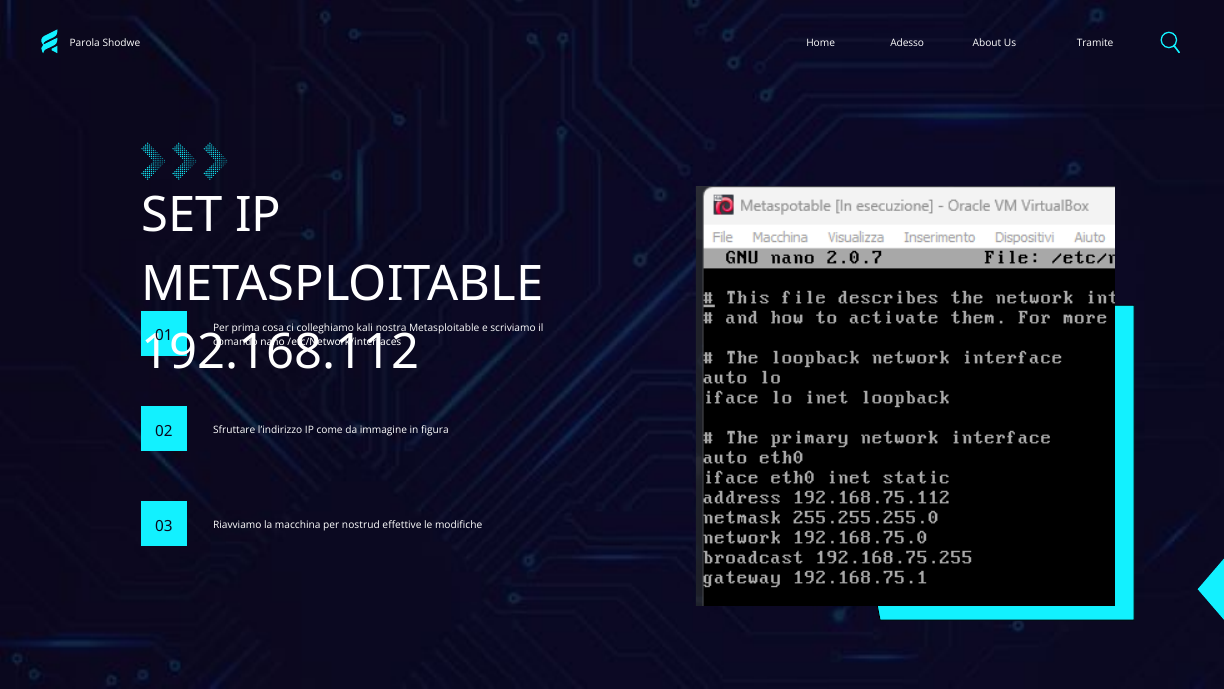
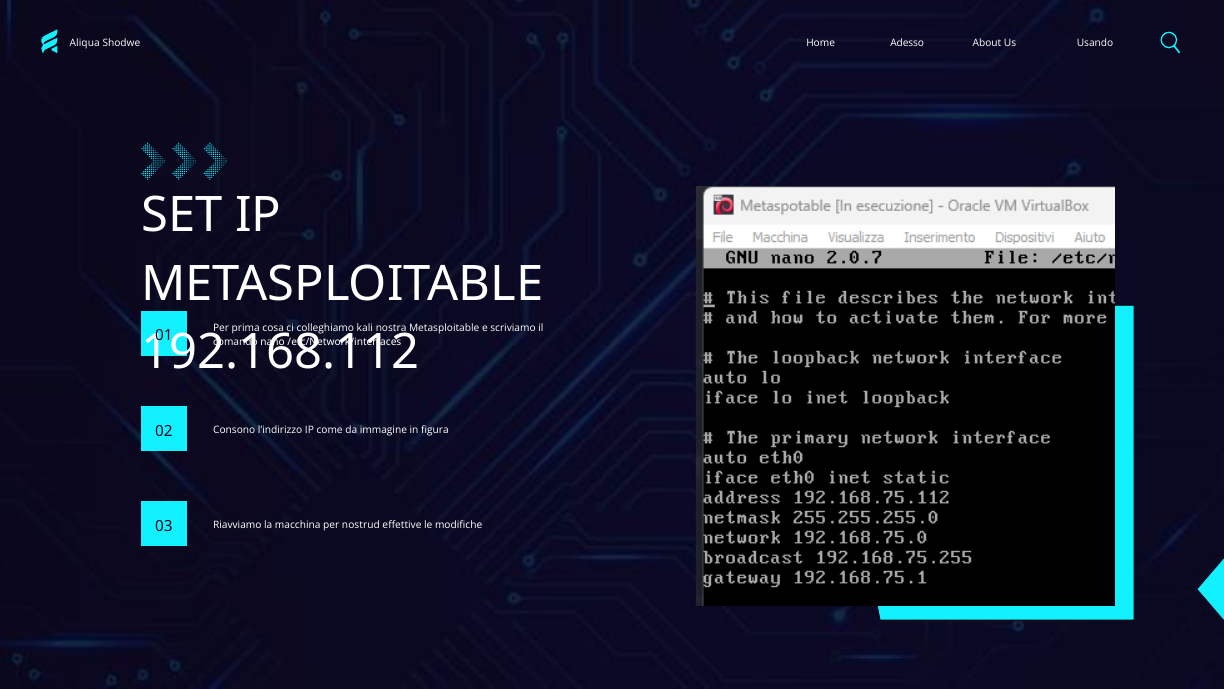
Parola: Parola -> Aliqua
Tramite: Tramite -> Usando
Sfruttare: Sfruttare -> Consono
